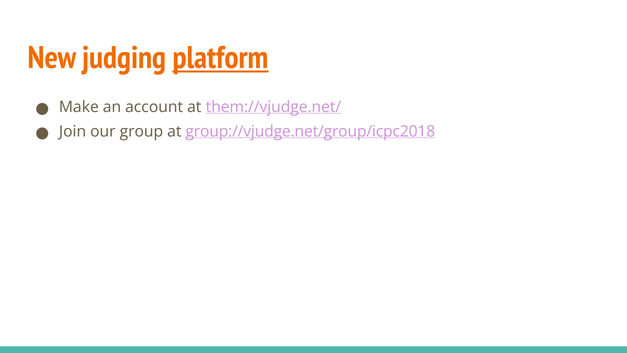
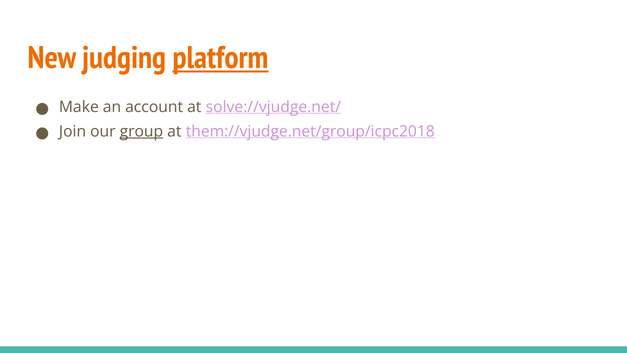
them://vjudge.net/: them://vjudge.net/ -> solve://vjudge.net/
group underline: none -> present
group://vjudge.net/group/icpc2018: group://vjudge.net/group/icpc2018 -> them://vjudge.net/group/icpc2018
